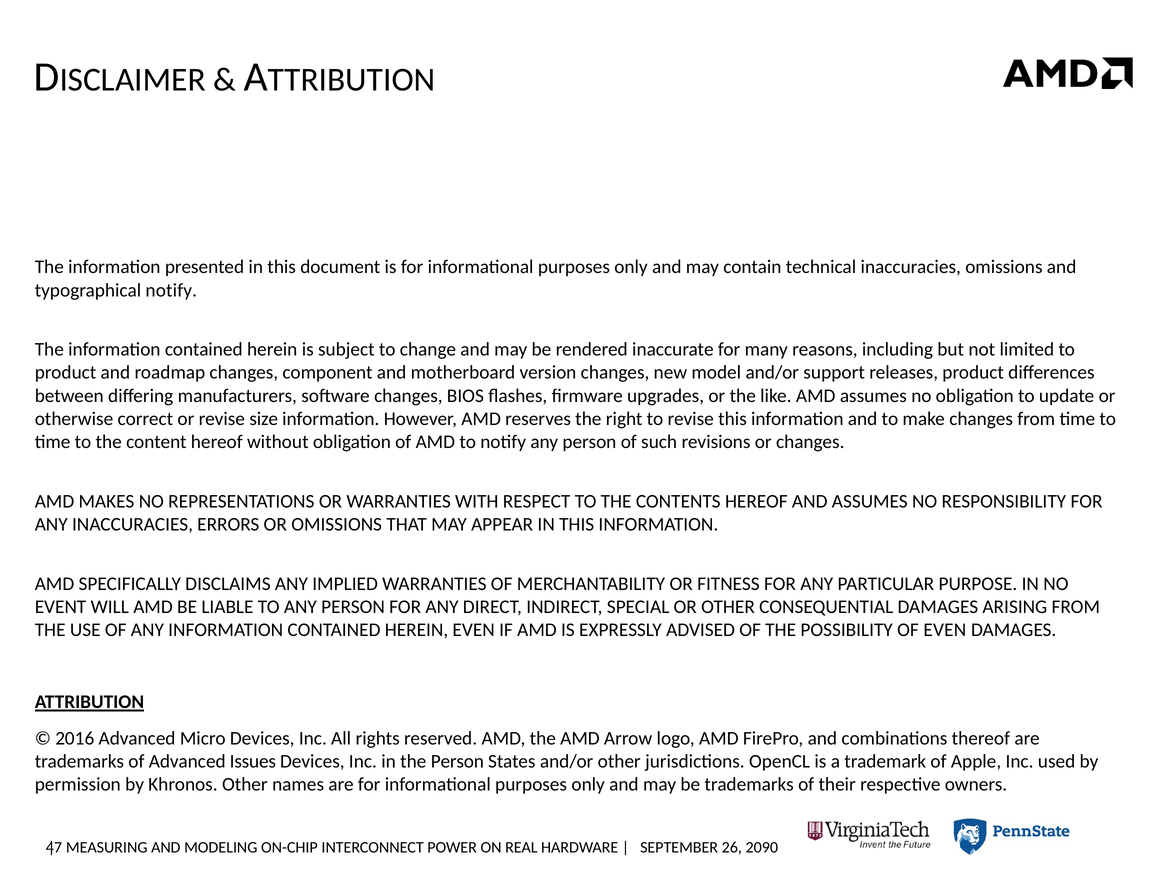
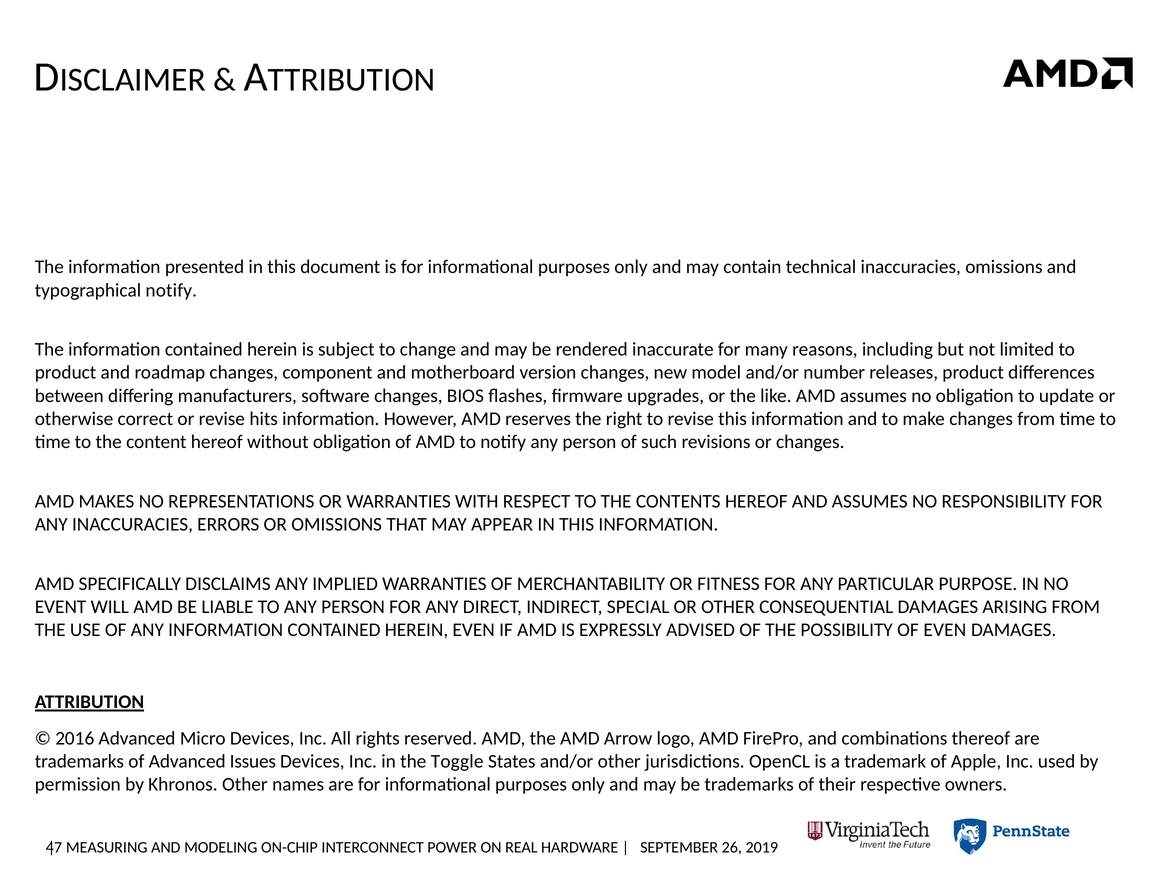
support: support -> number
size: size -> hits
the Person: Person -> Toggle
2090: 2090 -> 2019
